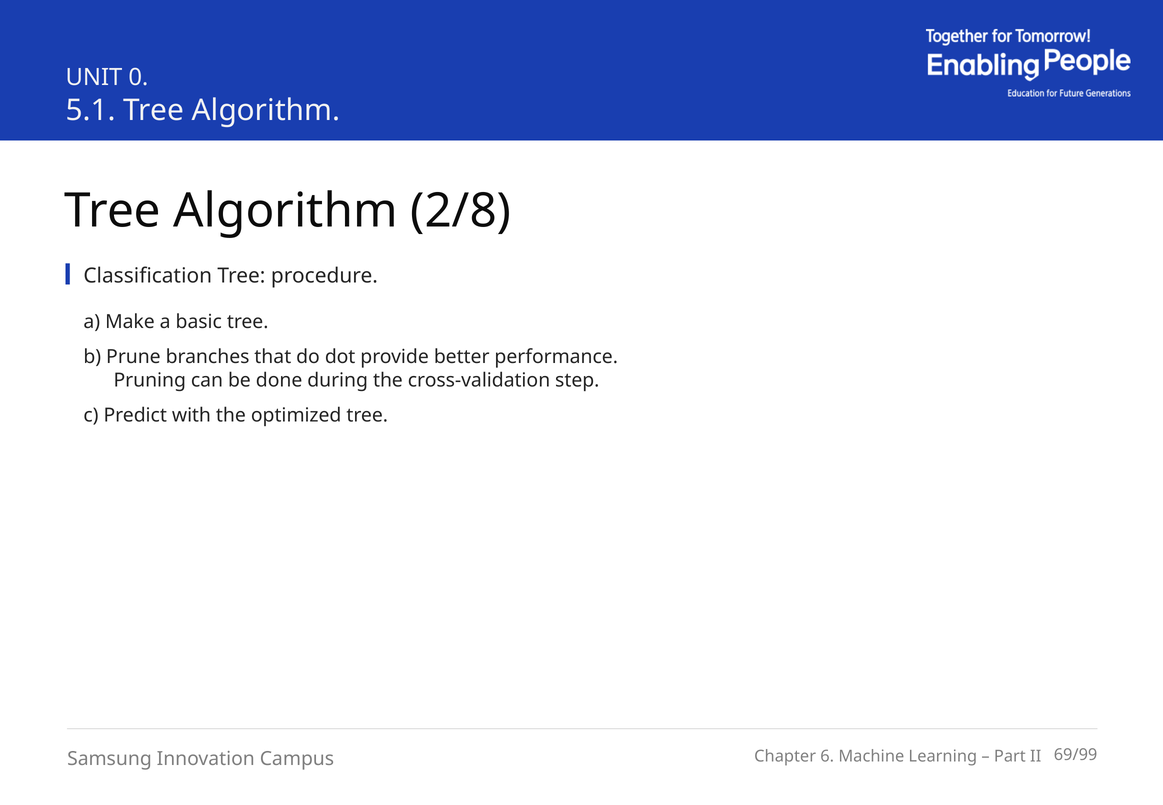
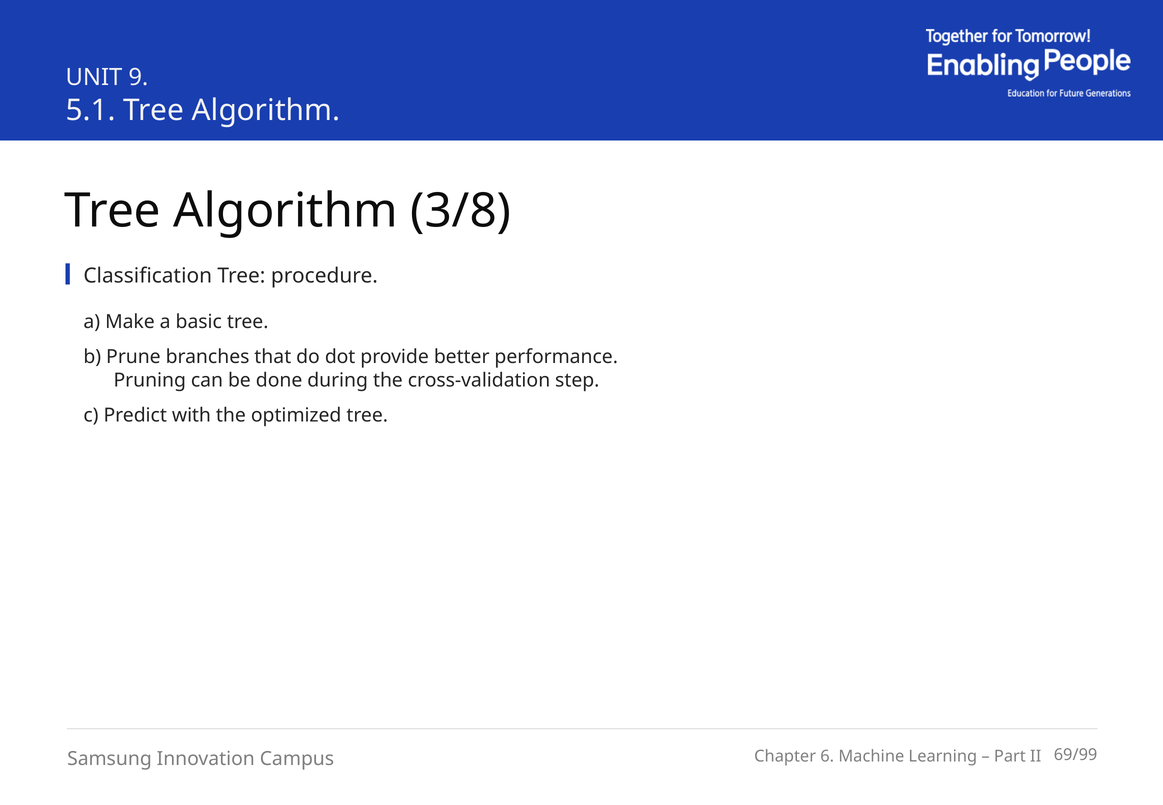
0: 0 -> 9
2/8: 2/8 -> 3/8
